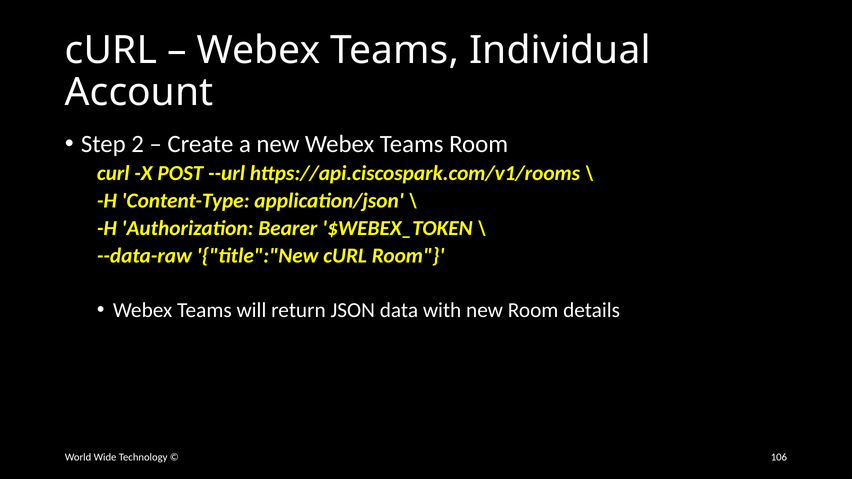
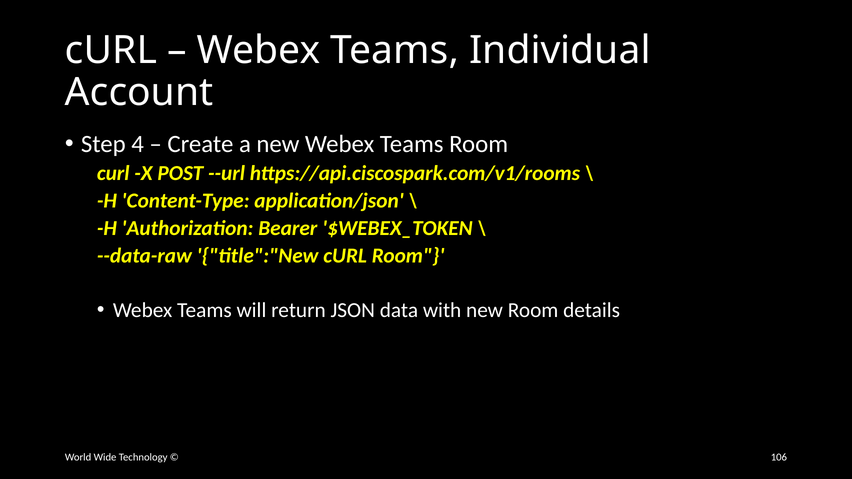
2: 2 -> 4
